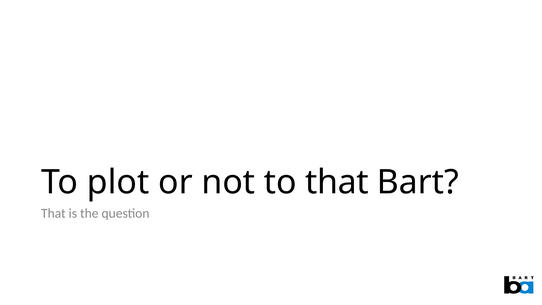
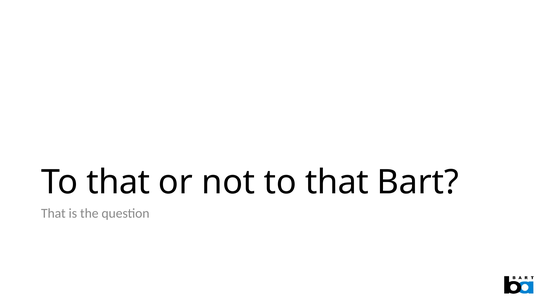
plot at (118, 182): plot -> that
